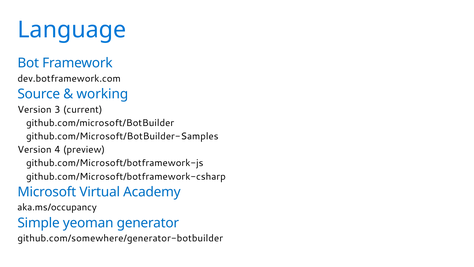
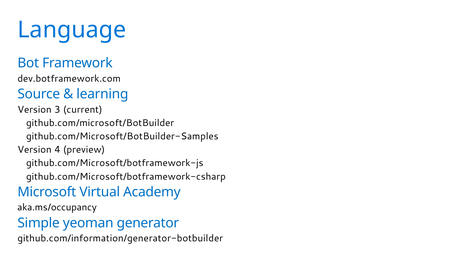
working: working -> learning
github.com/somewhere/generator-botbuilder: github.com/somewhere/generator-botbuilder -> github.com/information/generator-botbuilder
